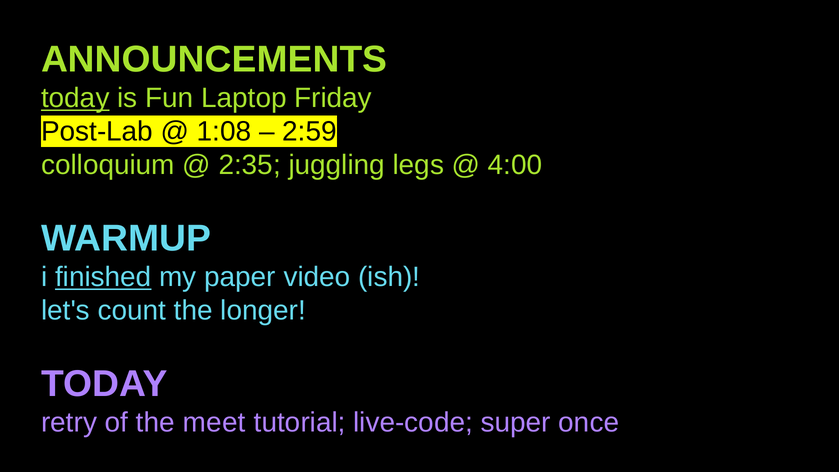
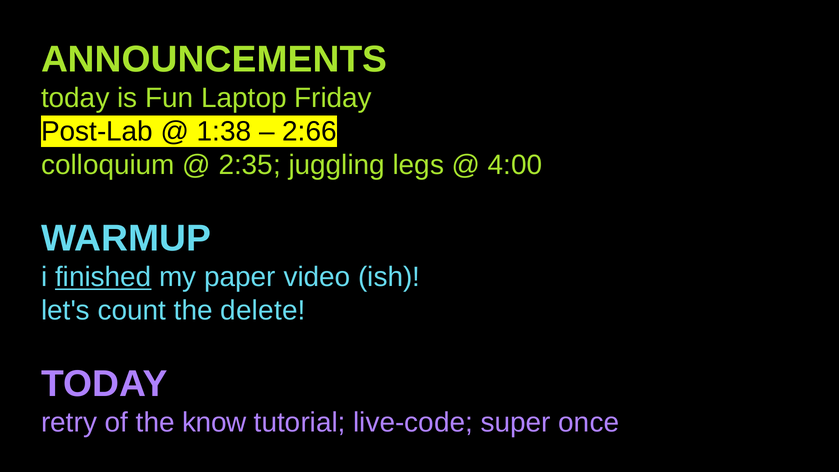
today at (75, 98) underline: present -> none
1:08: 1:08 -> 1:38
2:59: 2:59 -> 2:66
longer: longer -> delete
meet: meet -> know
